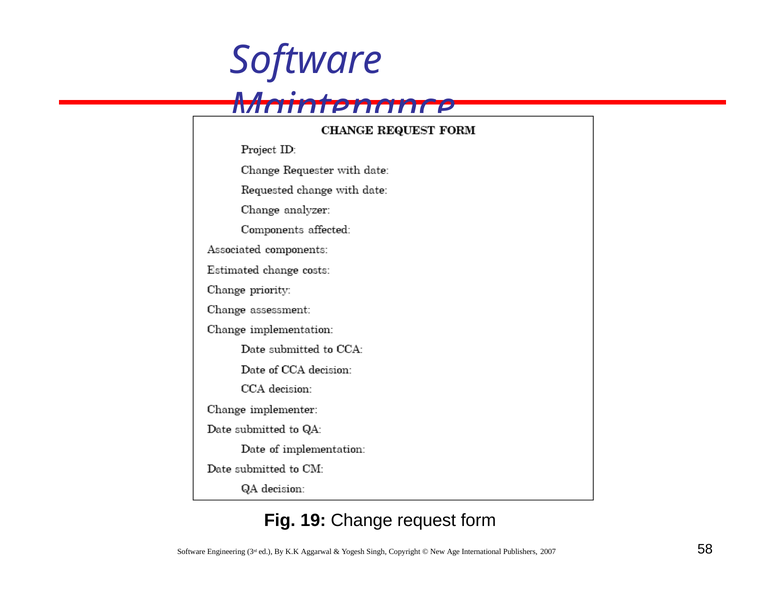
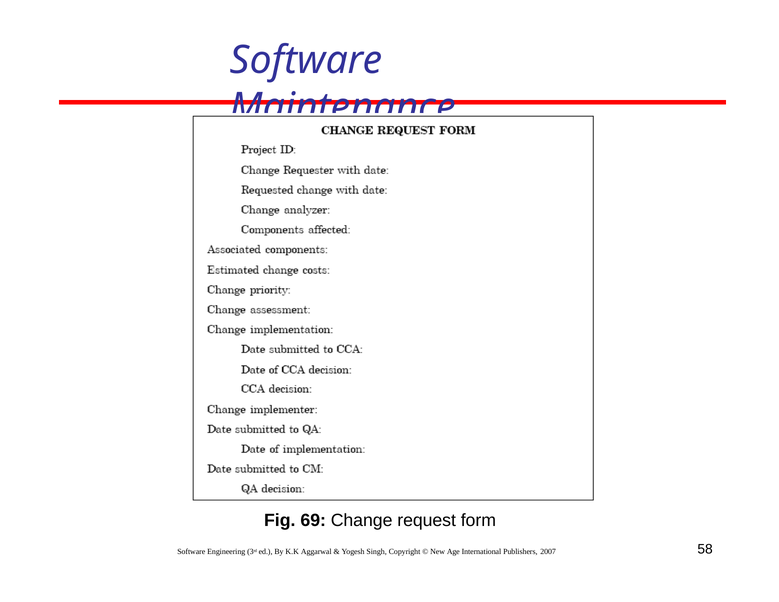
19: 19 -> 69
